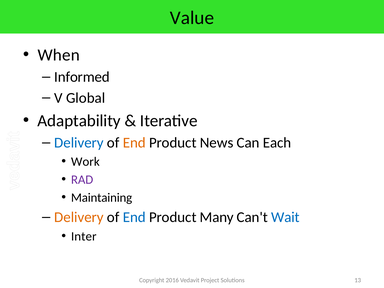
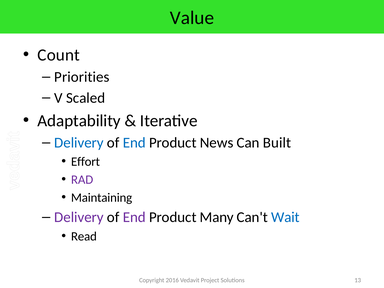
When: When -> Count
Informed: Informed -> Priorities
Global: Global -> Scaled
End at (134, 143) colour: orange -> blue
Each: Each -> Built
Work: Work -> Effort
Delivery at (79, 217) colour: orange -> purple
End at (134, 217) colour: blue -> purple
Inter: Inter -> Read
